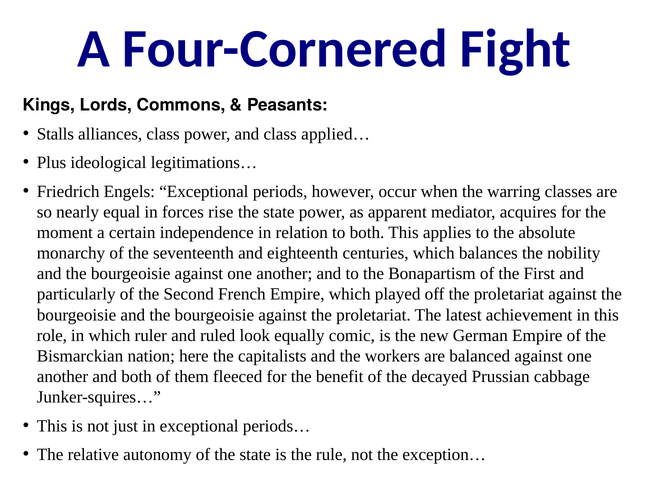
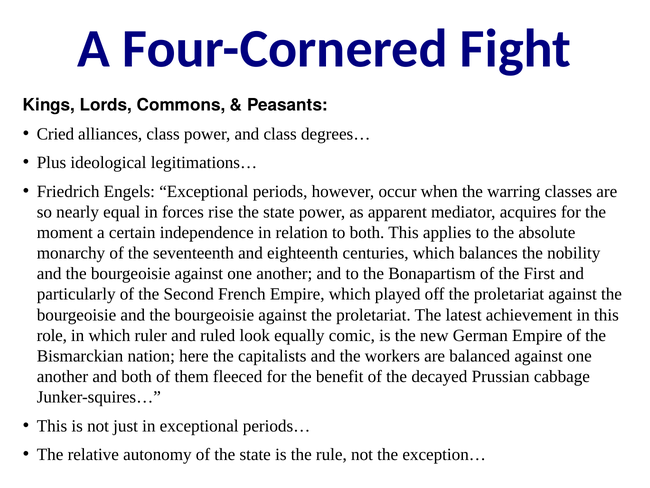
Stalls: Stalls -> Cried
applied…: applied… -> degrees…
